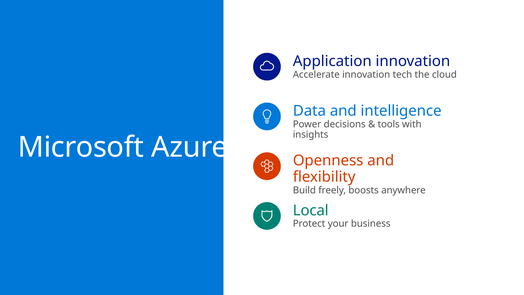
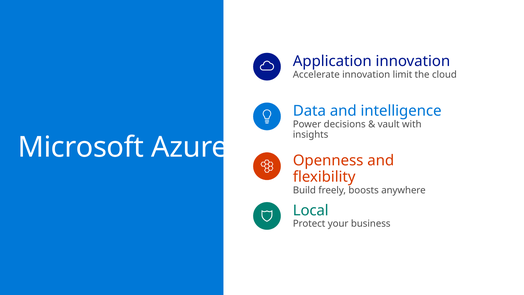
tech: tech -> limit
tools: tools -> vault
